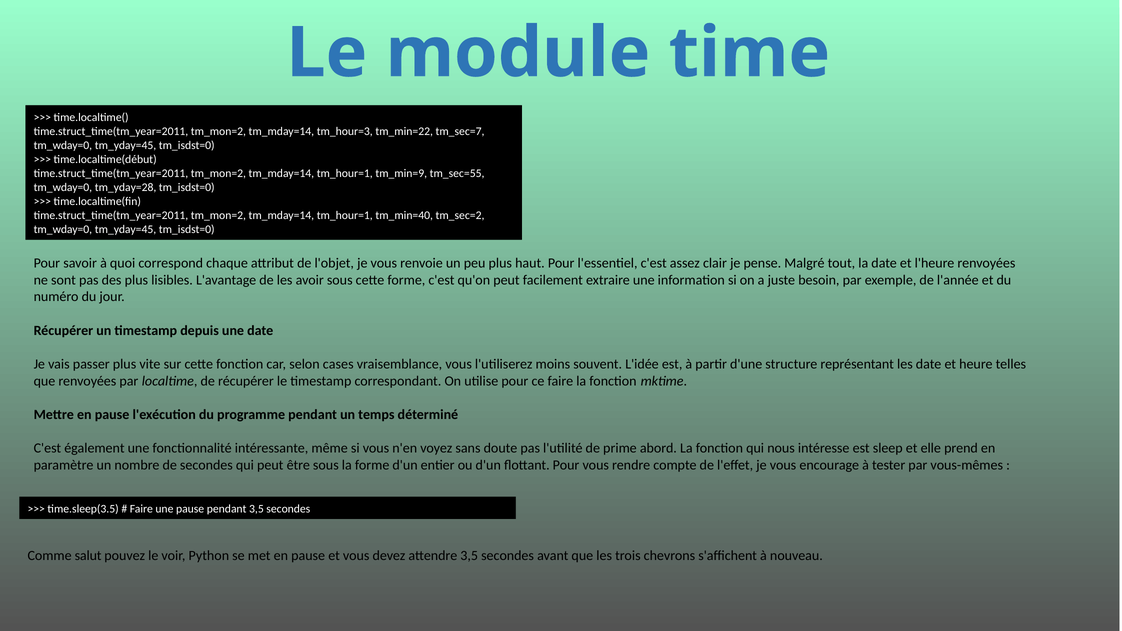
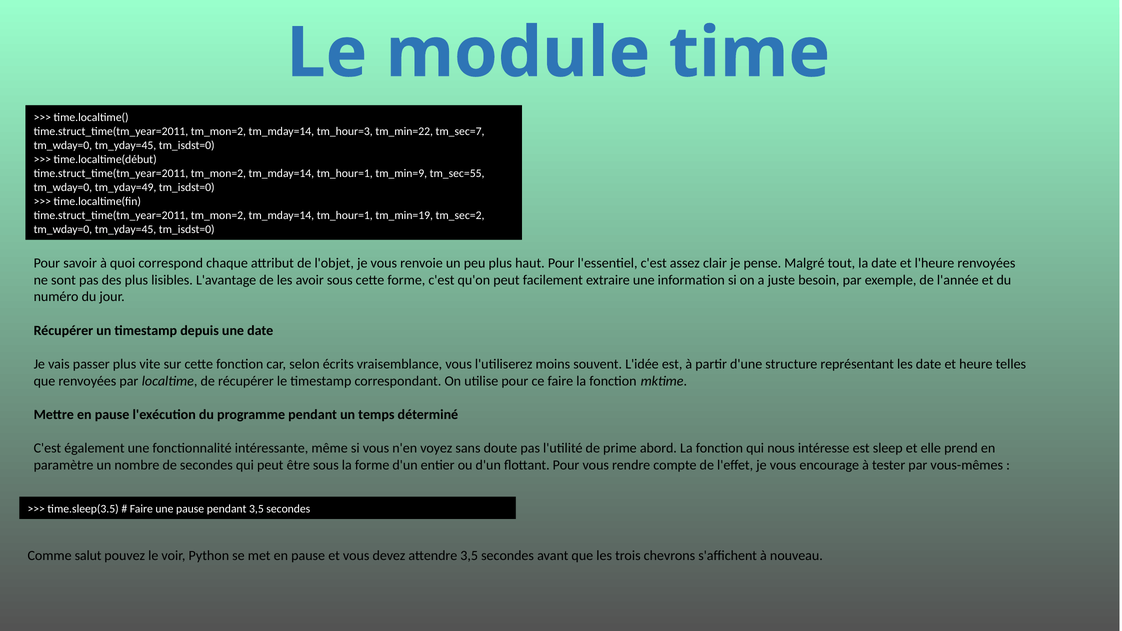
tm_yday=28: tm_yday=28 -> tm_yday=49
tm_min=40: tm_min=40 -> tm_min=19
cases: cases -> écrits
